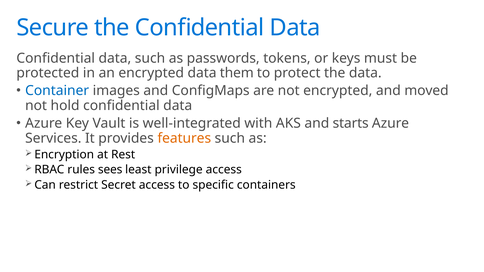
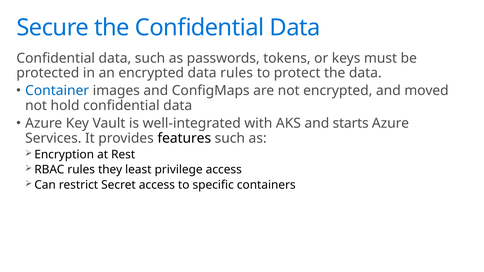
data them: them -> rules
features colour: orange -> black
sees: sees -> they
